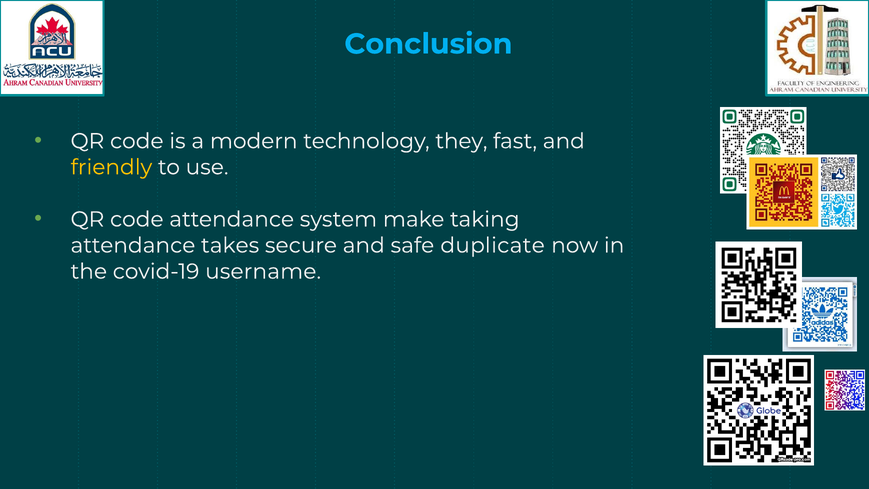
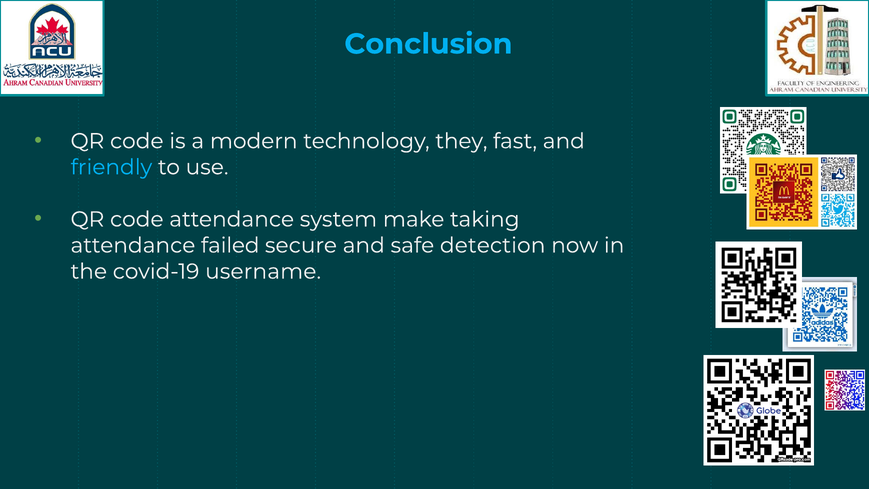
friendly colour: yellow -> light blue
takes: takes -> failed
duplicate: duplicate -> detection
